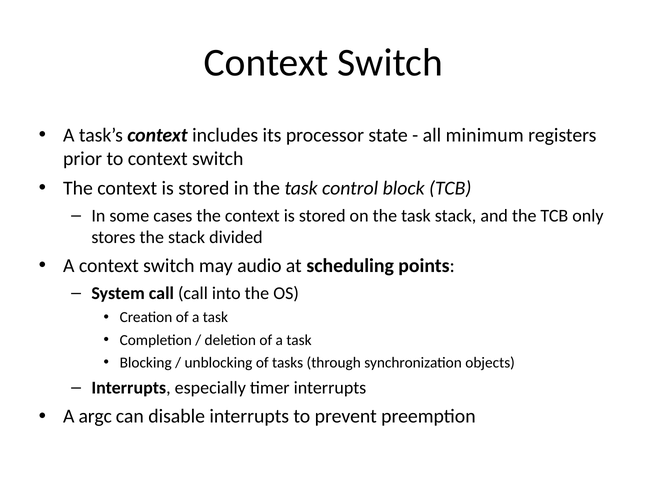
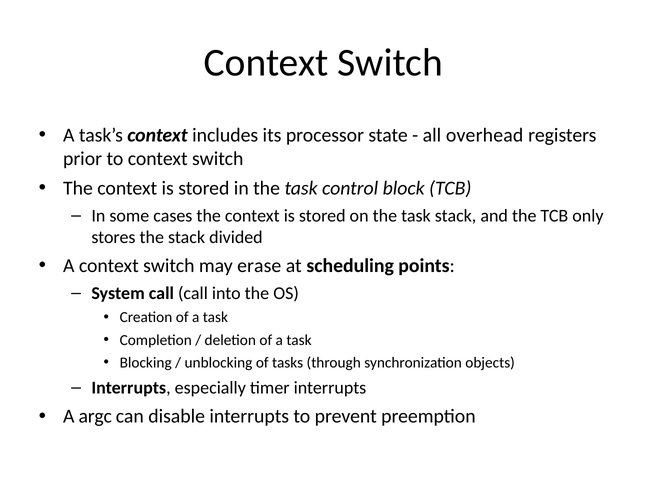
minimum: minimum -> overhead
audio: audio -> erase
